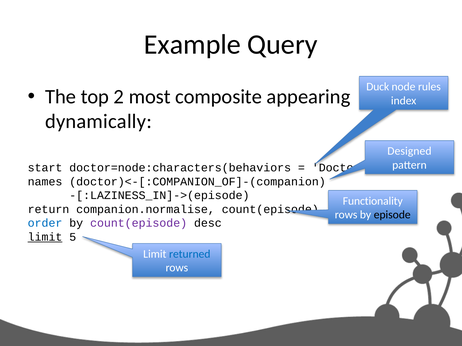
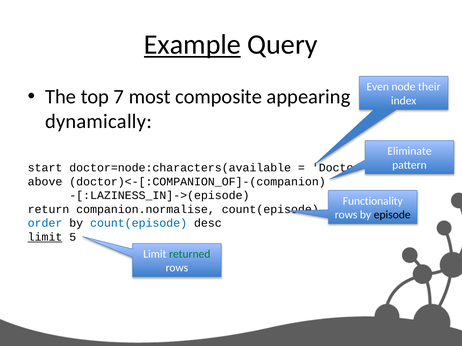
Example underline: none -> present
Duck: Duck -> Even
rules: rules -> their
2: 2 -> 7
Designed: Designed -> Eliminate
doctor=node:characters(behaviors: doctor=node:characters(behaviors -> doctor=node:characters(available
names: names -> above
count(episode at (139, 223) colour: purple -> blue
returned colour: blue -> green
